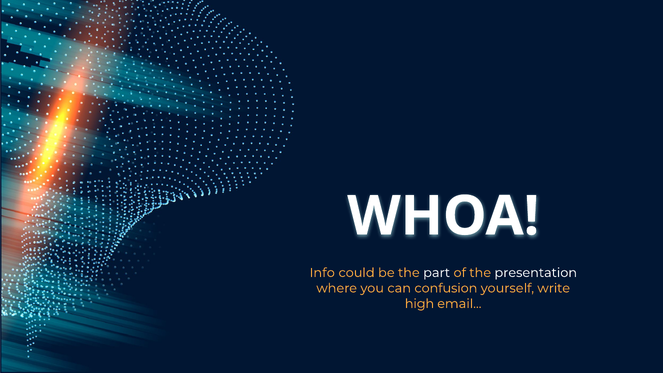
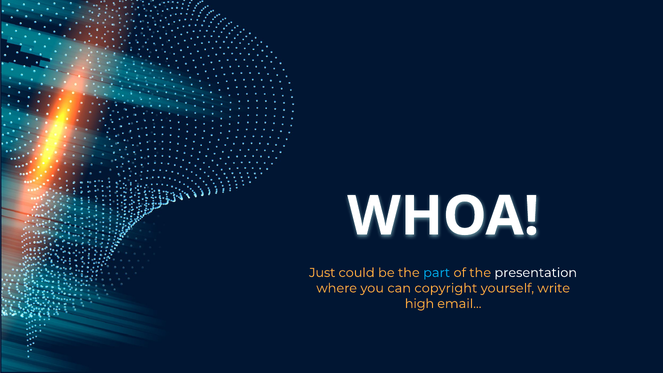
Info: Info -> Just
part colour: white -> light blue
confusion: confusion -> copyright
